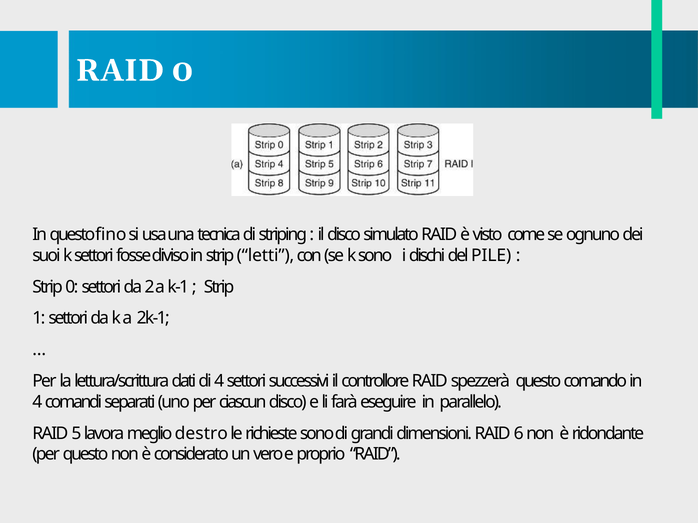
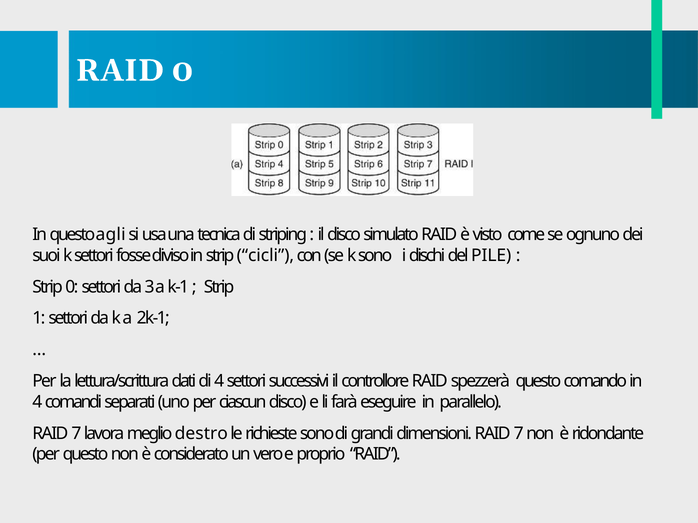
fino: fino -> agli
letti: letti -> cicli
2: 2 -> 3
5 at (76, 434): 5 -> 7
dimensioni RAID 6: 6 -> 7
